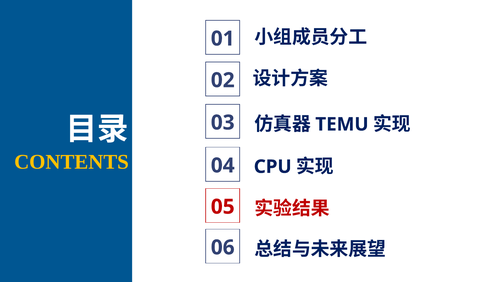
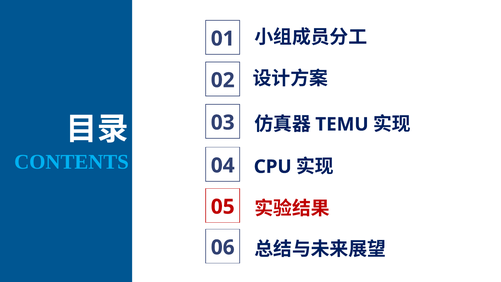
CONTENTS colour: yellow -> light blue
